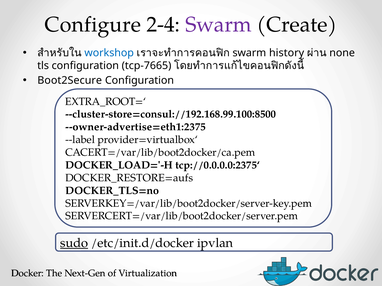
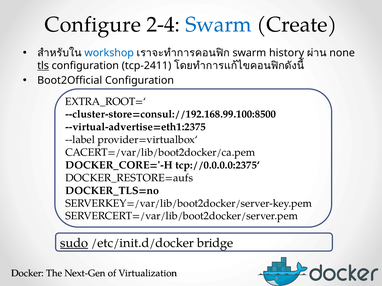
Swarm at (218, 25) colour: purple -> blue
tls underline: none -> present
tcp-7665: tcp-7665 -> tcp-2411
Boot2Secure: Boot2Secure -> Boot2Official
--owner-advertise=eth1:2375: --owner-advertise=eth1:2375 -> --virtual-advertise=eth1:2375
DOCKER_LOAD='-H: DOCKER_LOAD='-H -> DOCKER_CORE='-H
ipvlan: ipvlan -> bridge
